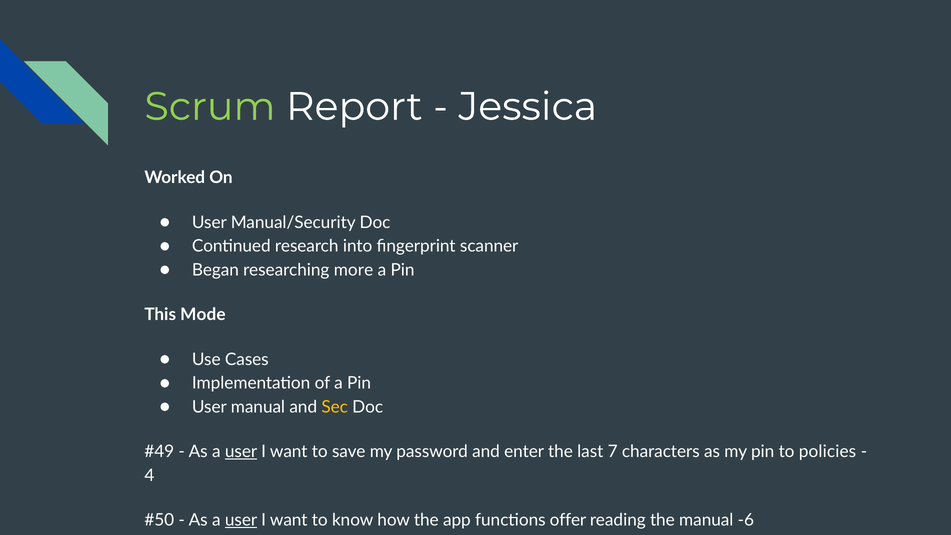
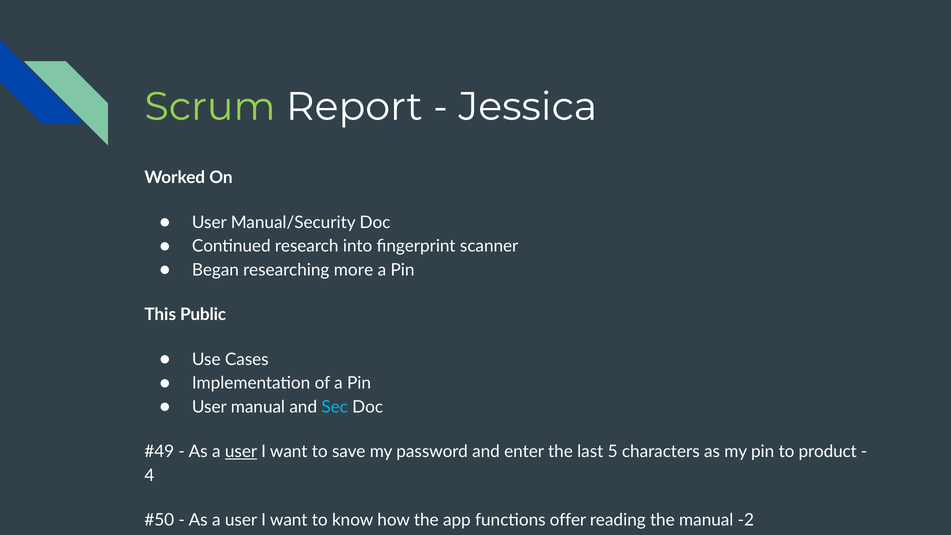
Mode: Mode -> Public
Sec colour: yellow -> light blue
7: 7 -> 5
policies: policies -> product
user at (241, 520) underline: present -> none
-6: -6 -> -2
